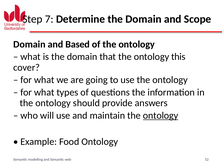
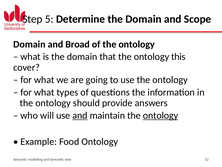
7: 7 -> 5
Based: Based -> Broad
and at (80, 115) underline: none -> present
